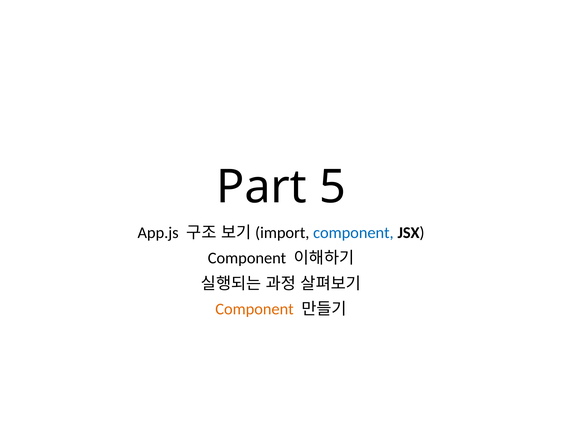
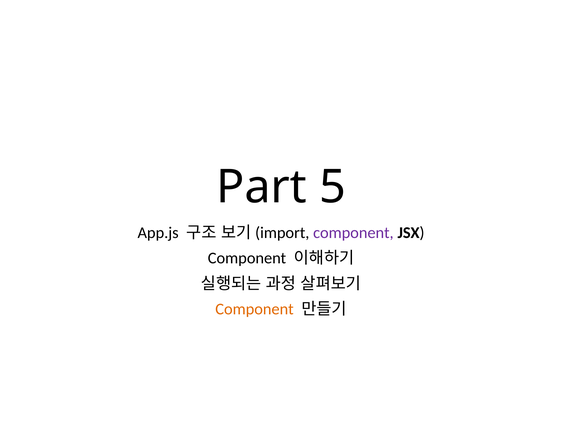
component at (353, 233) colour: blue -> purple
